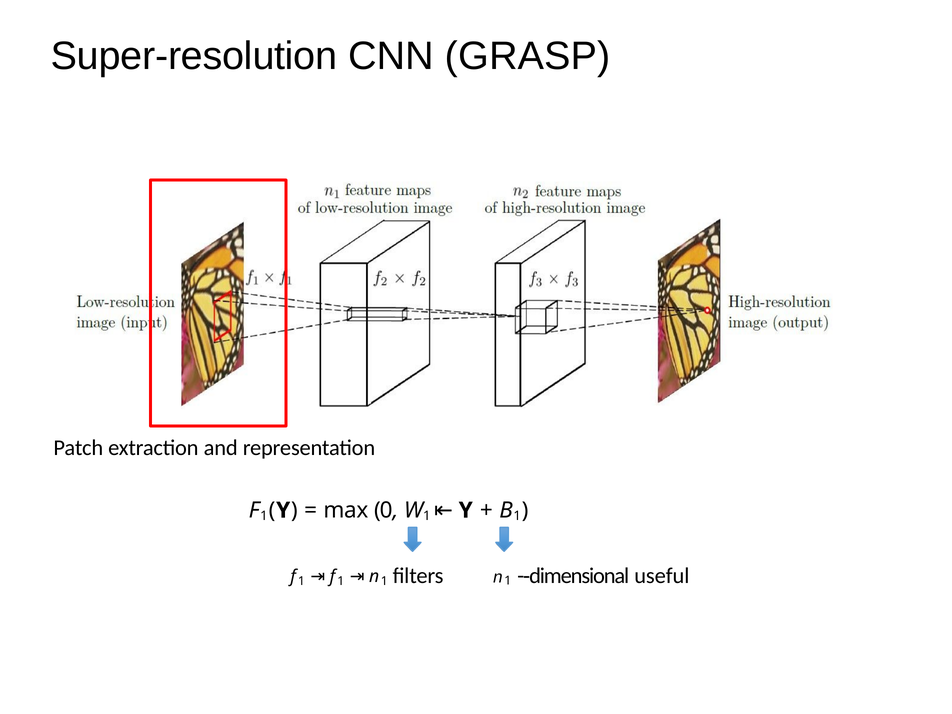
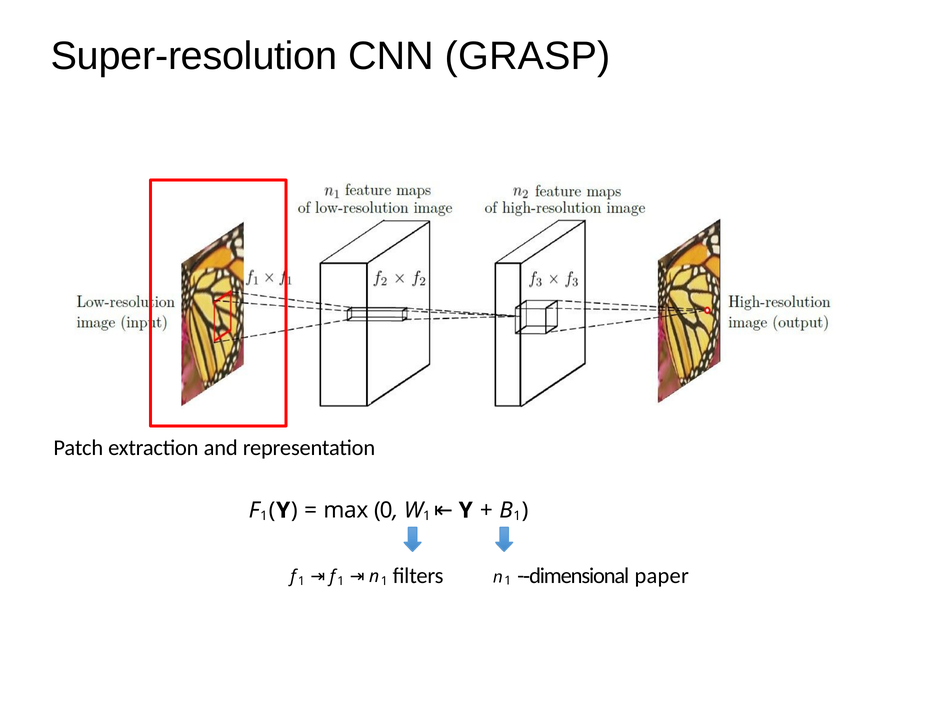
useful: useful -> paper
